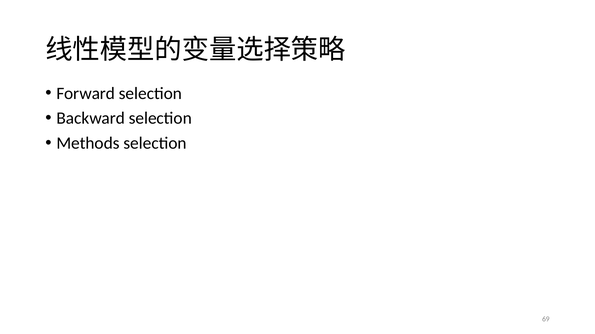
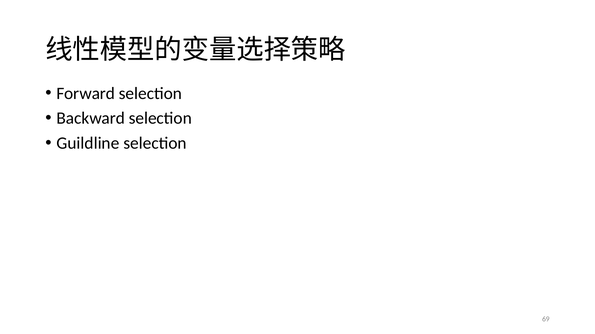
Methods: Methods -> Guildline
